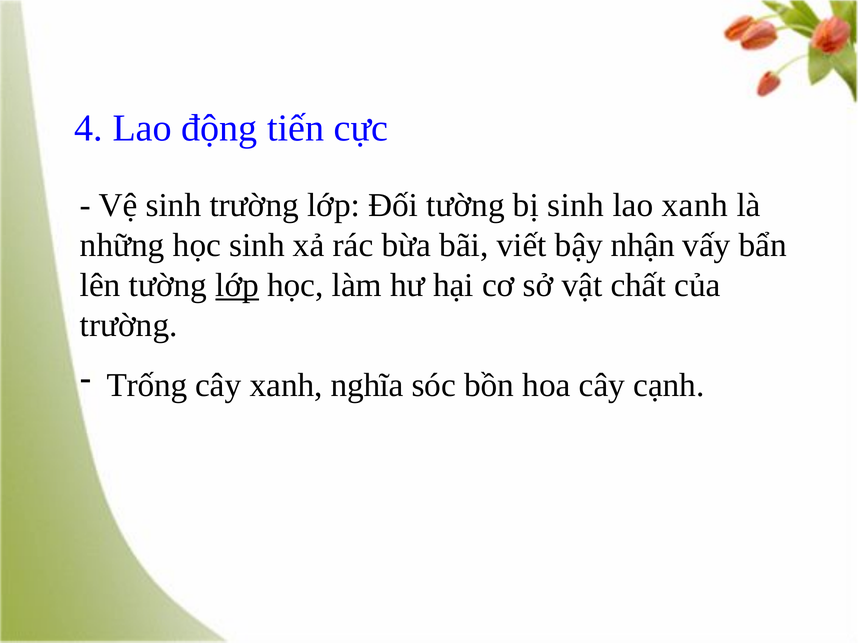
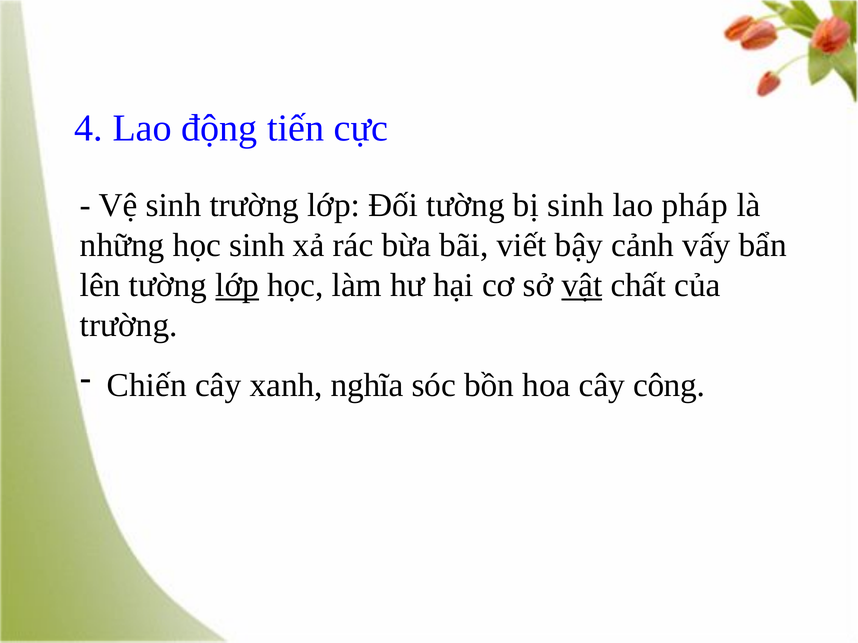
lao xanh: xanh -> pháp
nhận: nhận -> cảnh
vật underline: none -> present
Trống: Trống -> Chiến
cạnh: cạnh -> công
